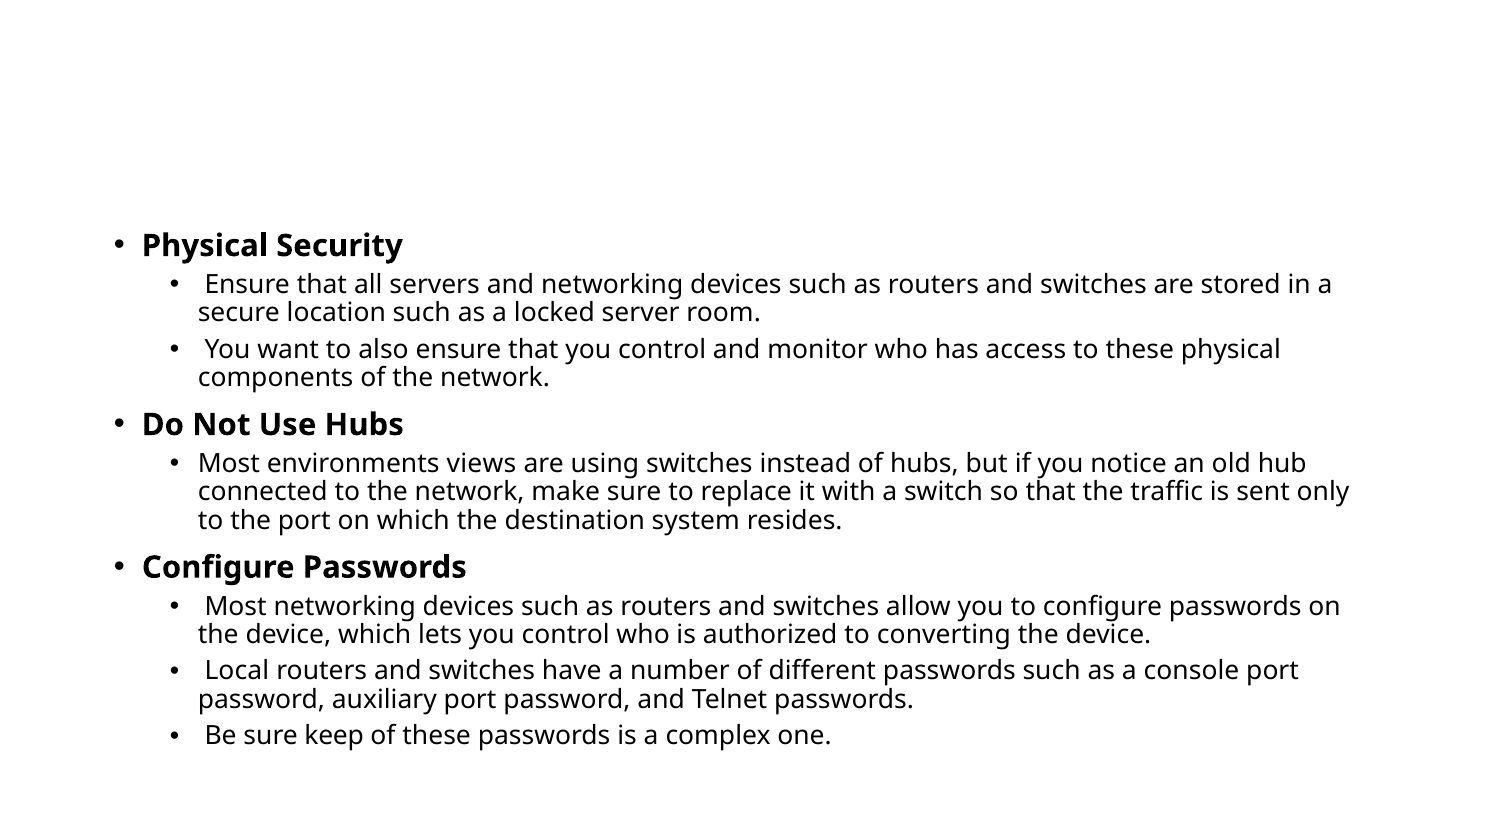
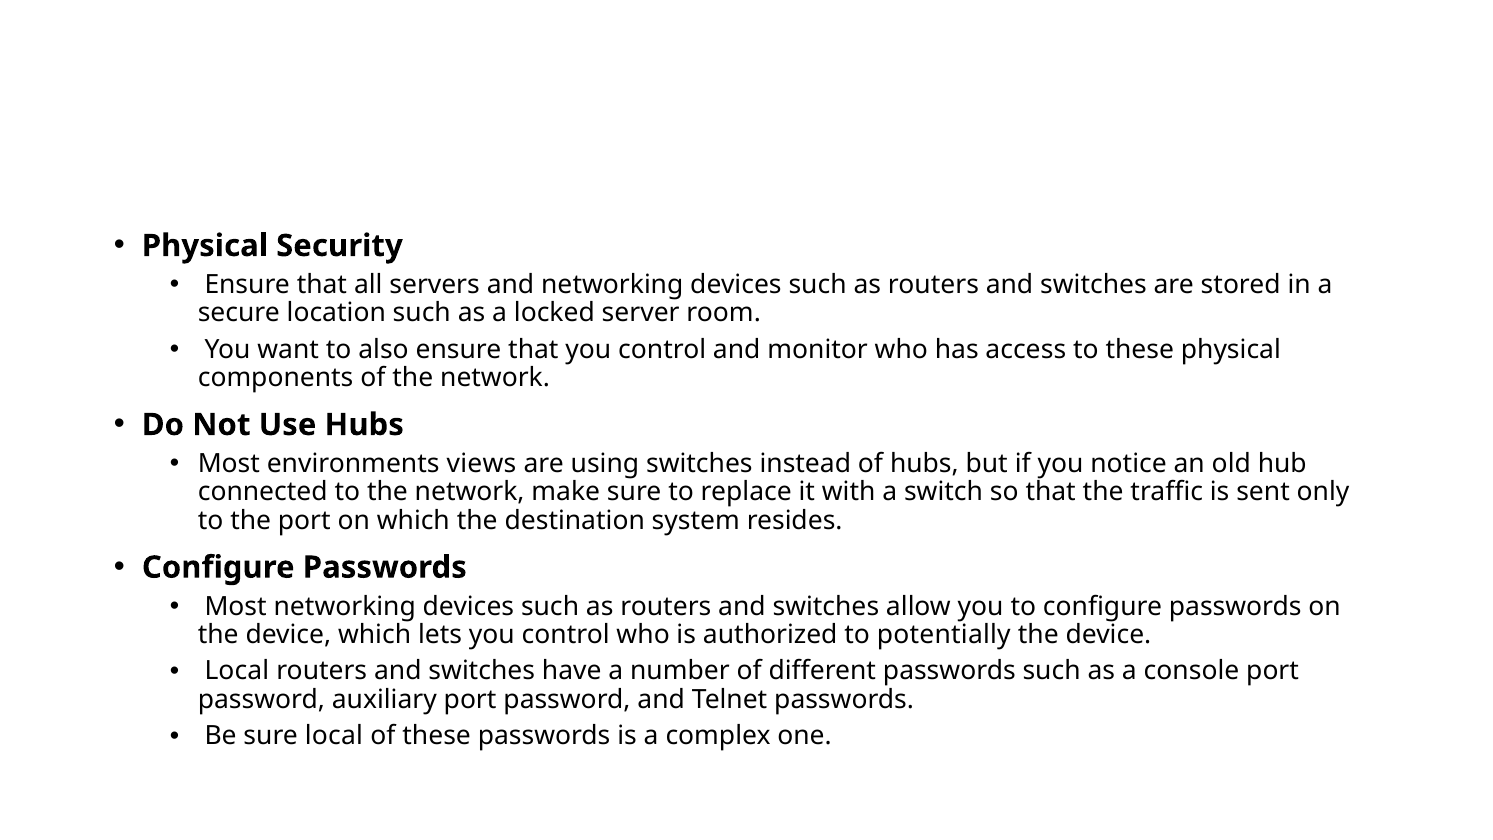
converting: converting -> potentially
sure keep: keep -> local
